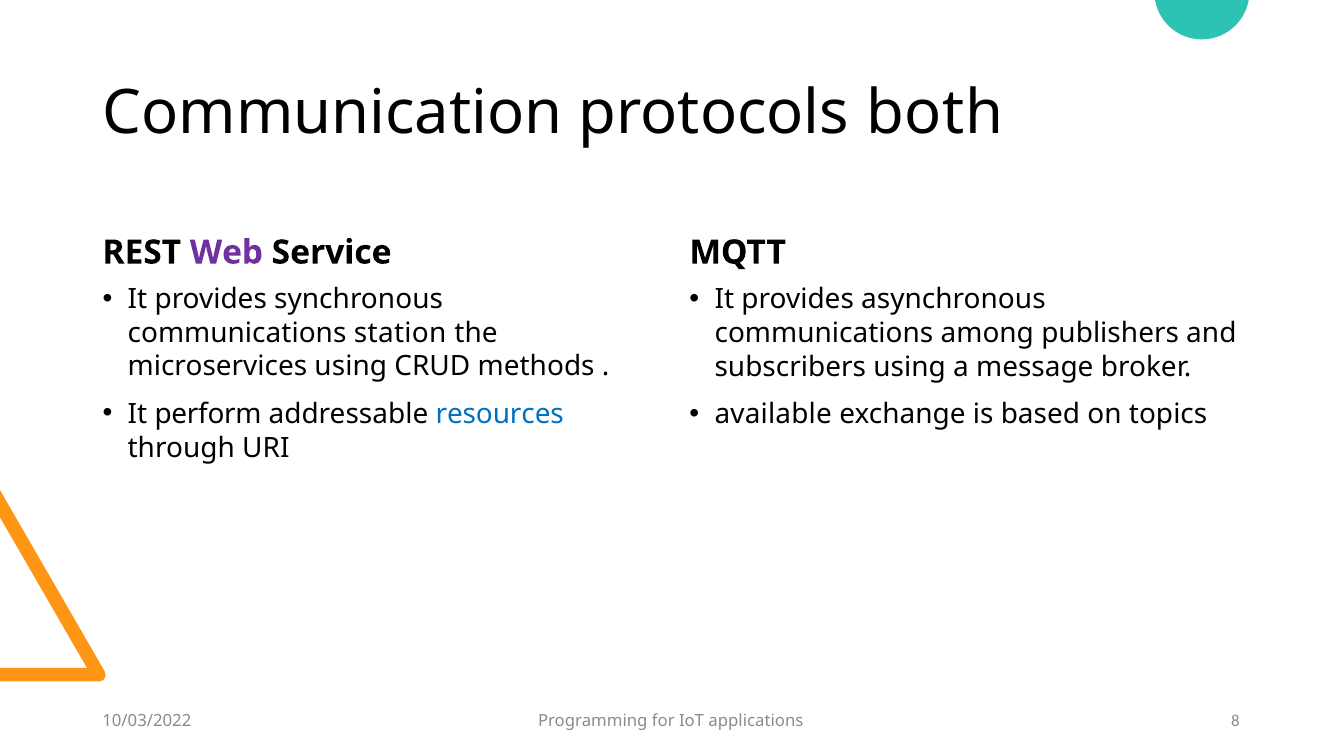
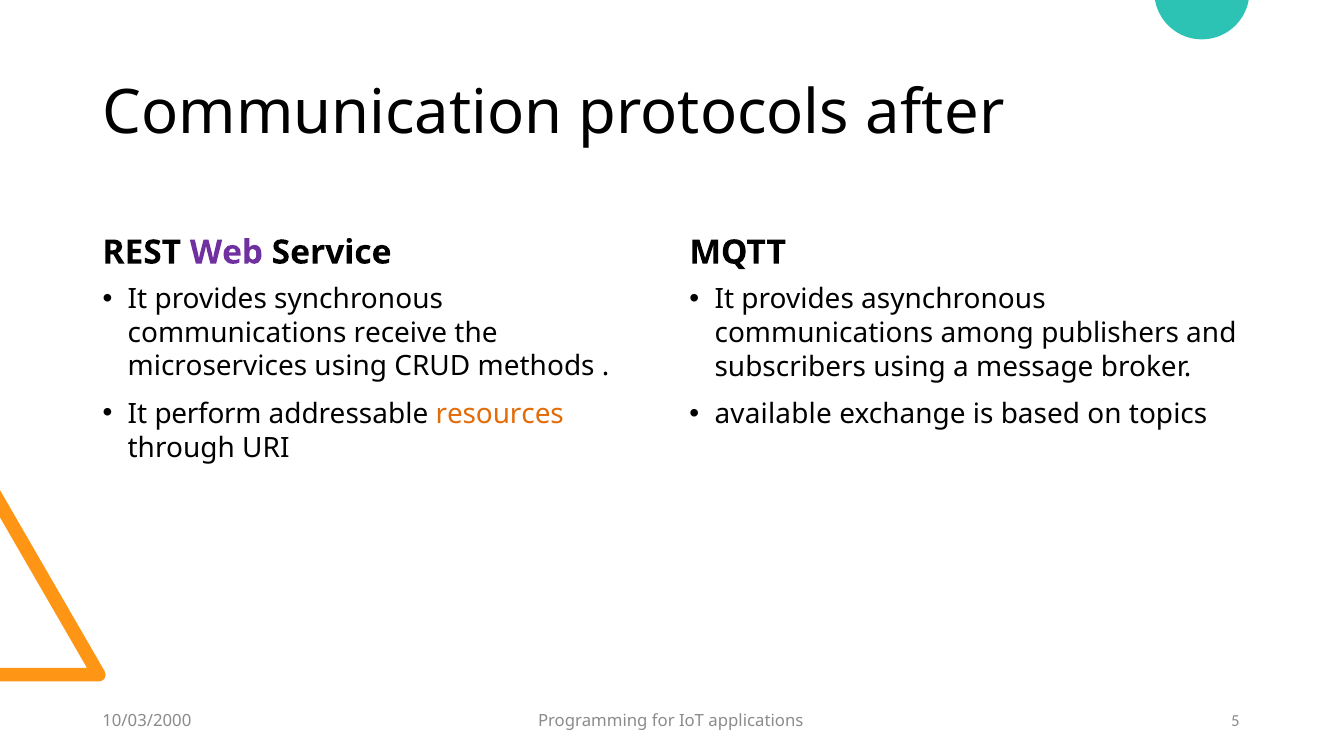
both: both -> after
station: station -> receive
resources colour: blue -> orange
10/03/2022: 10/03/2022 -> 10/03/2000
8: 8 -> 5
